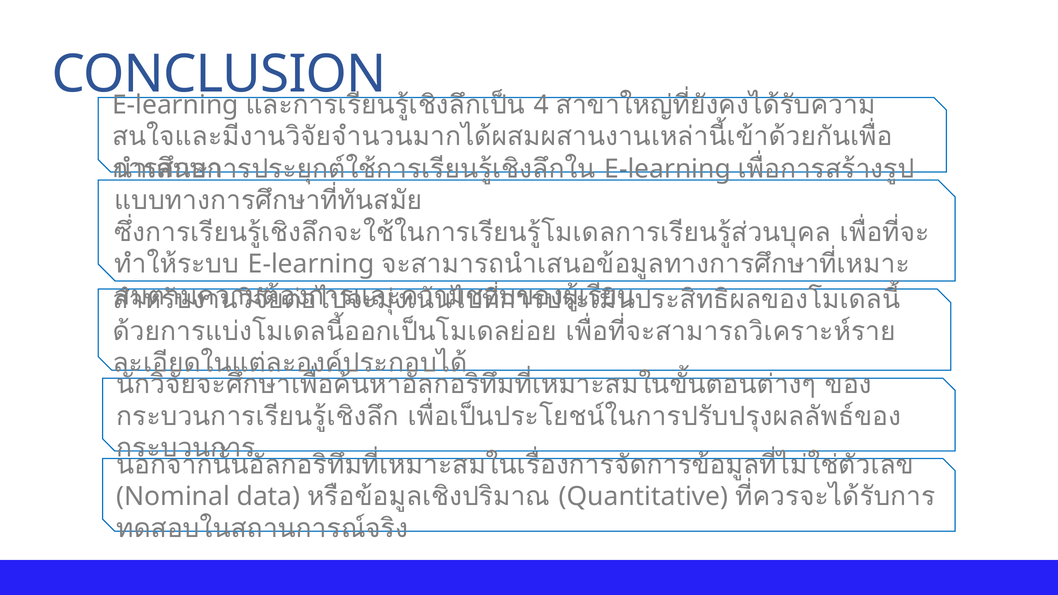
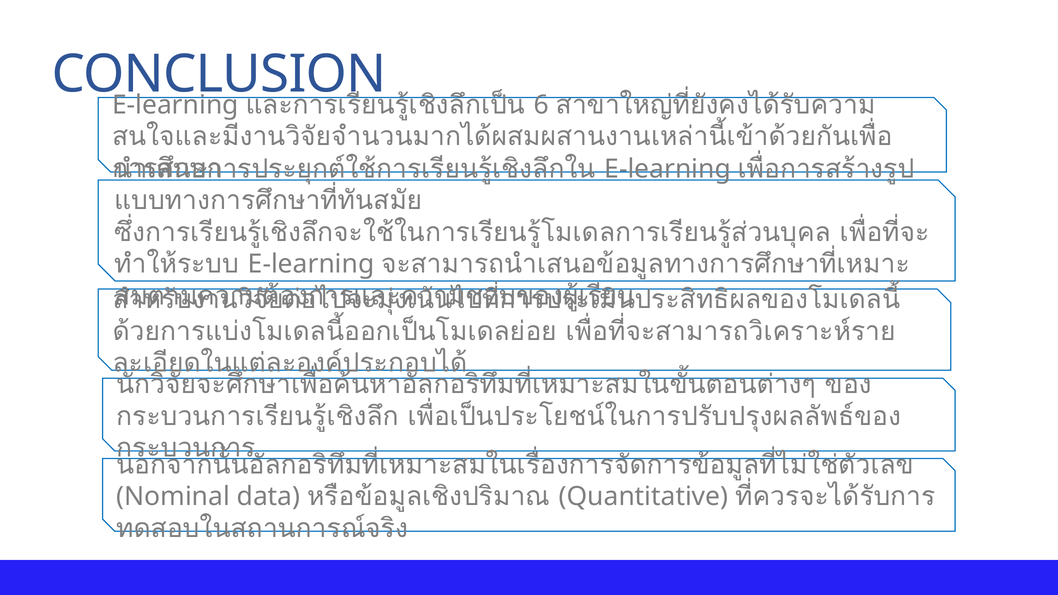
4: 4 -> 6
